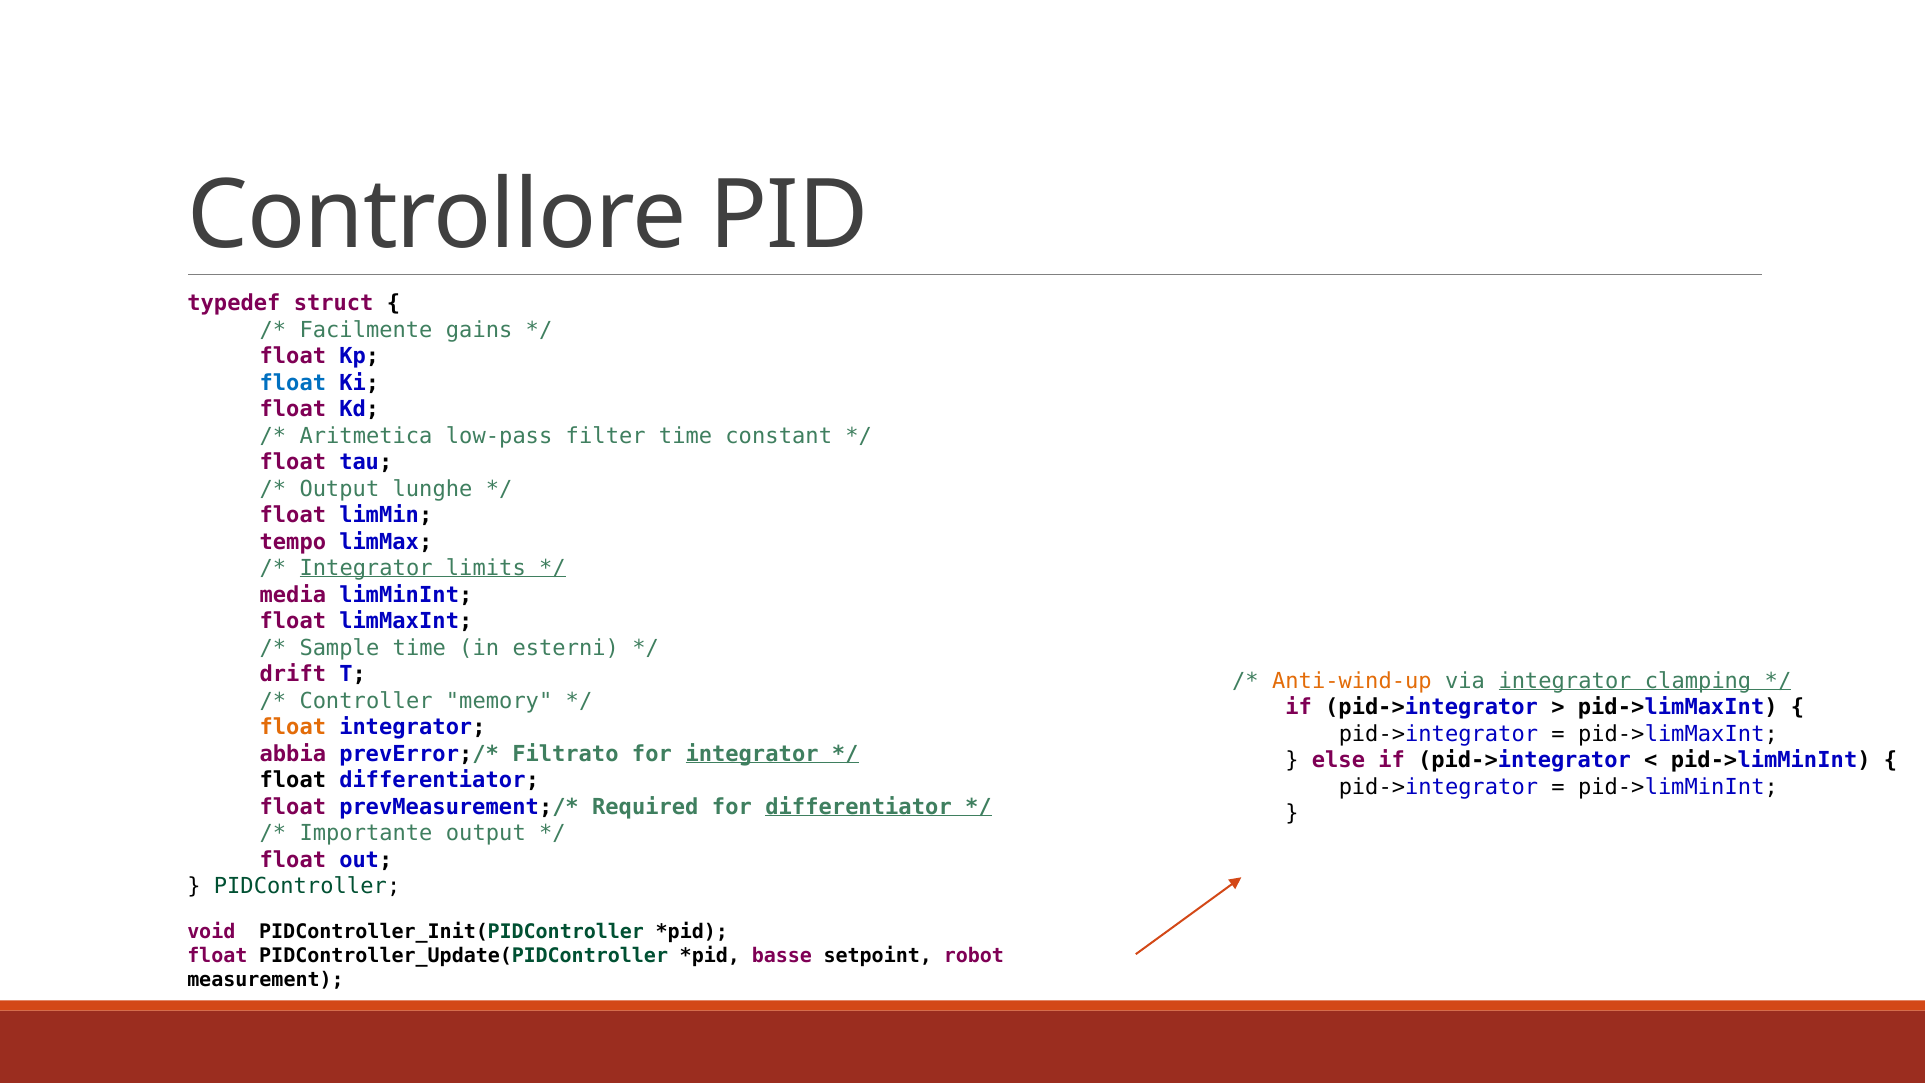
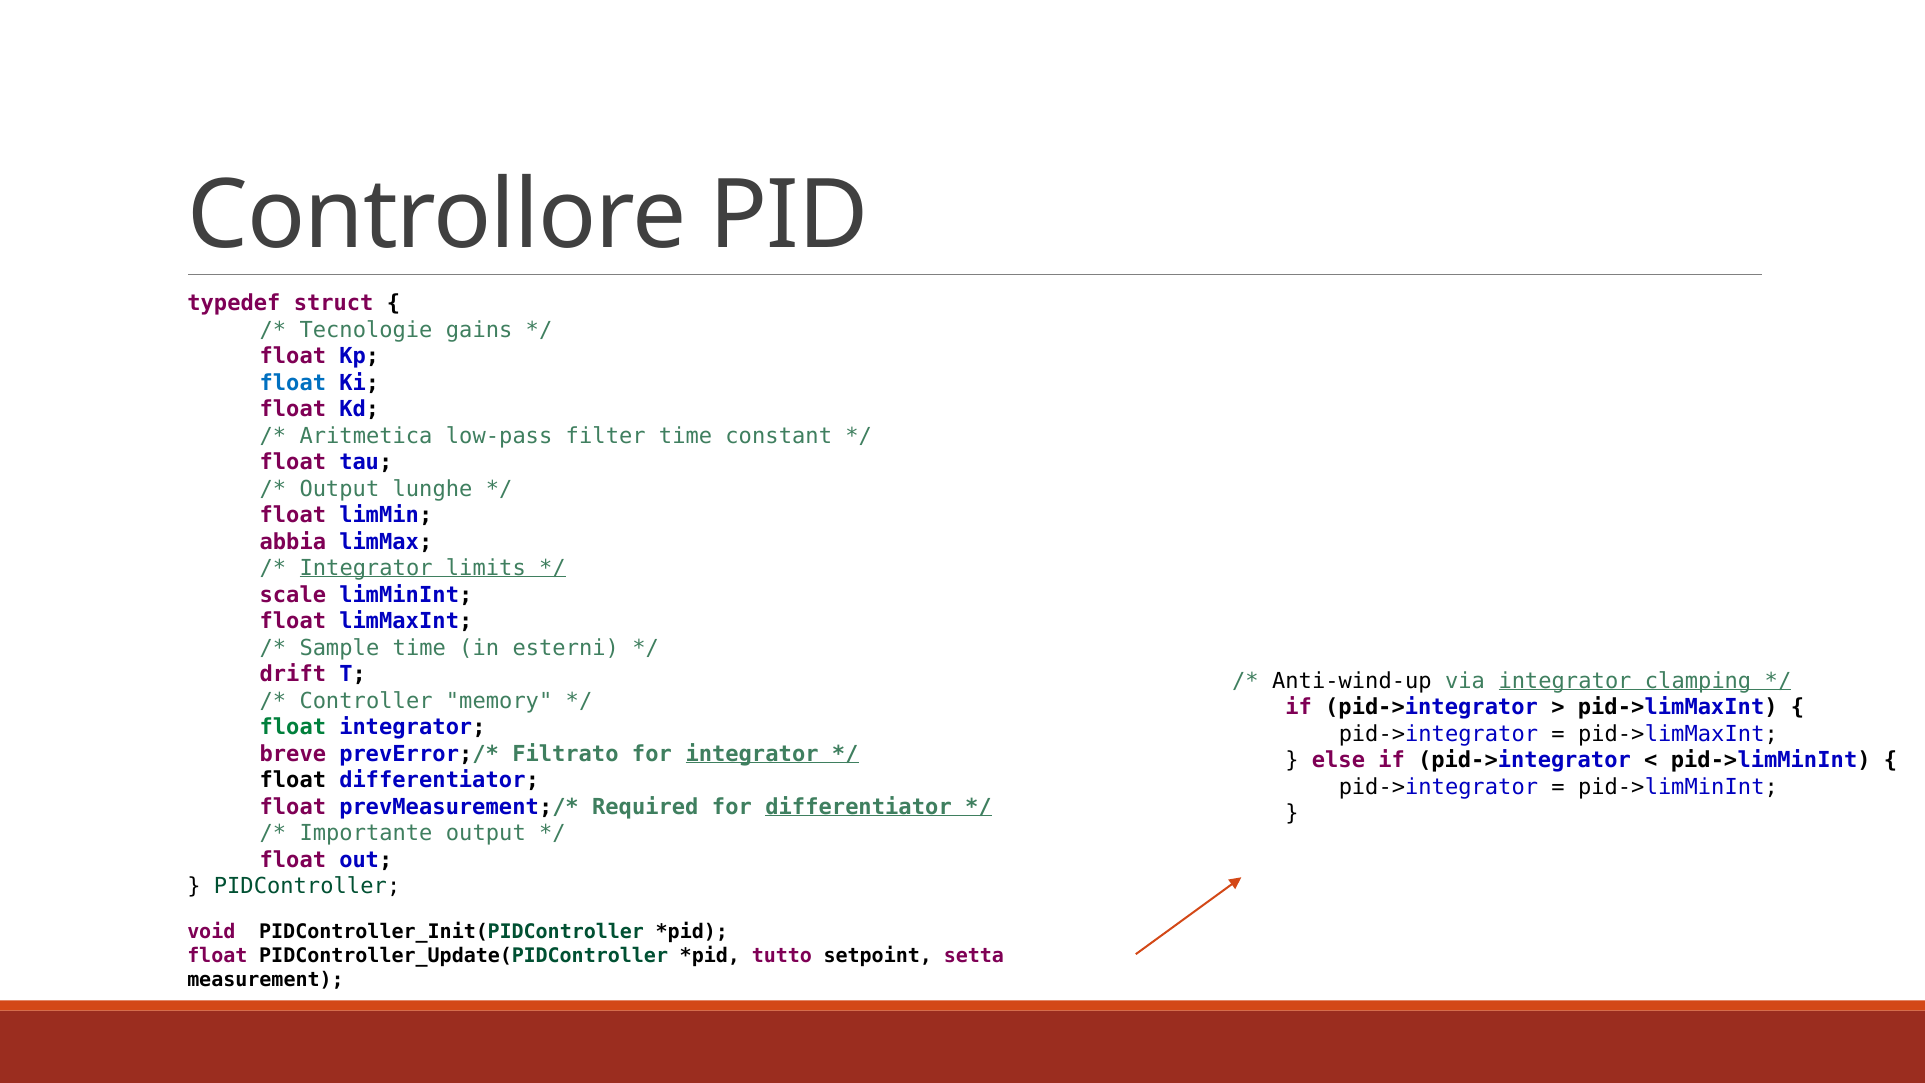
Facilmente: Facilmente -> Tecnologie
tempo: tempo -> abbia
media: media -> scale
Anti-wind-up colour: orange -> black
float at (293, 727) colour: orange -> green
abbia: abbia -> breve
basse: basse -> tutto
robot: robot -> setta
